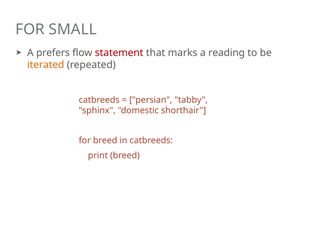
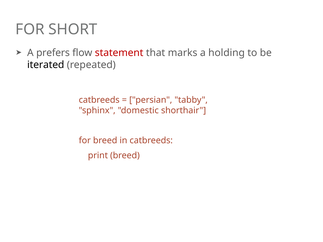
SMALL: SMALL -> SHORT
reading: reading -> holding
iterated colour: orange -> black
